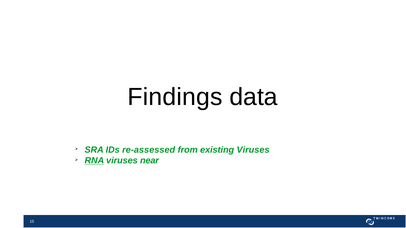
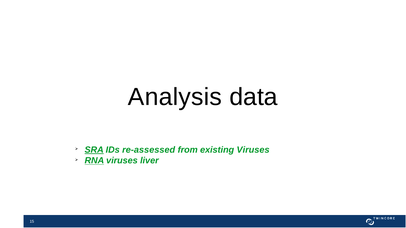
Findings: Findings -> Analysis
SRA underline: none -> present
near: near -> liver
